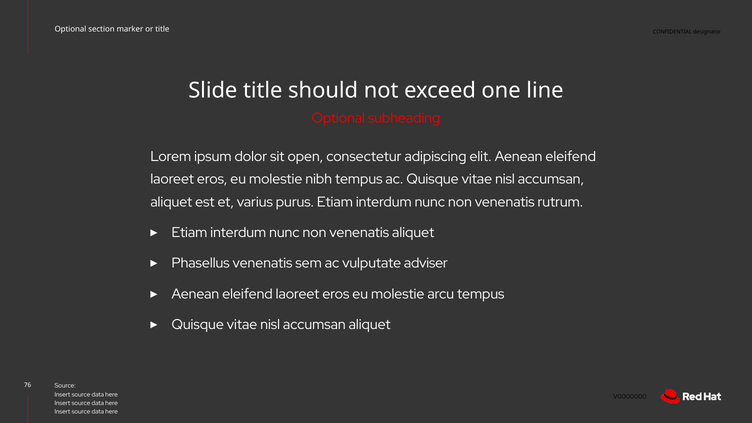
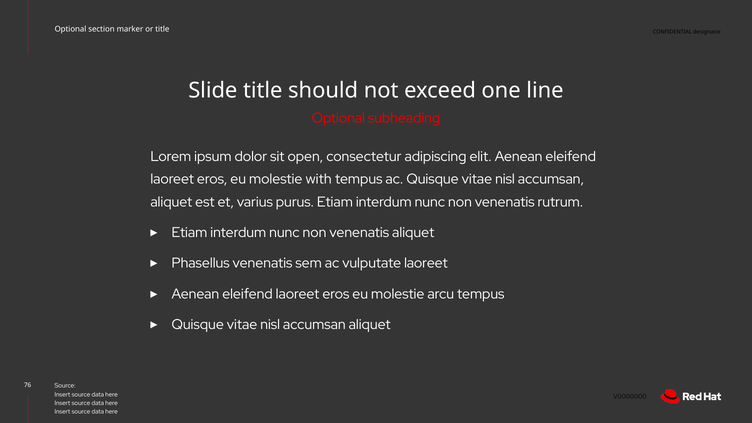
nibh: nibh -> with
vulputate adviser: adviser -> laoreet
